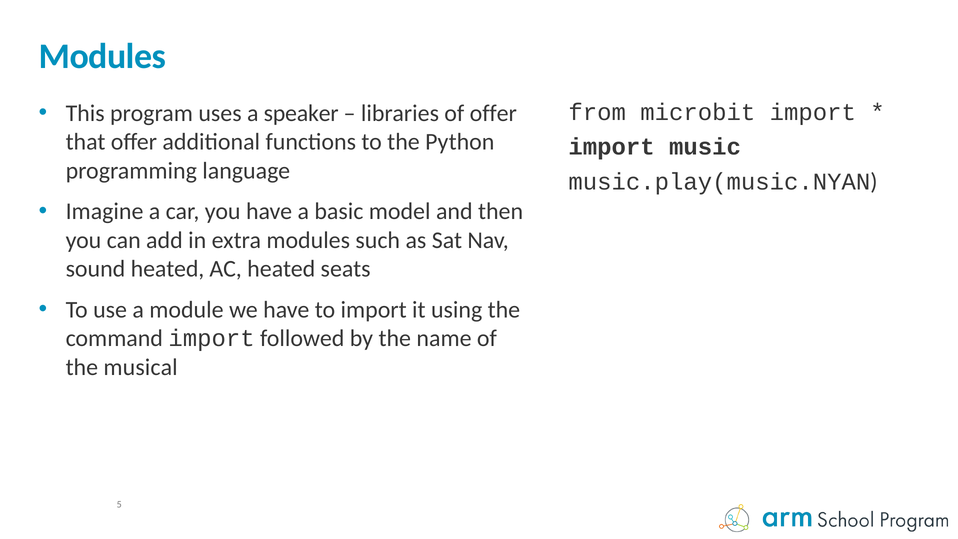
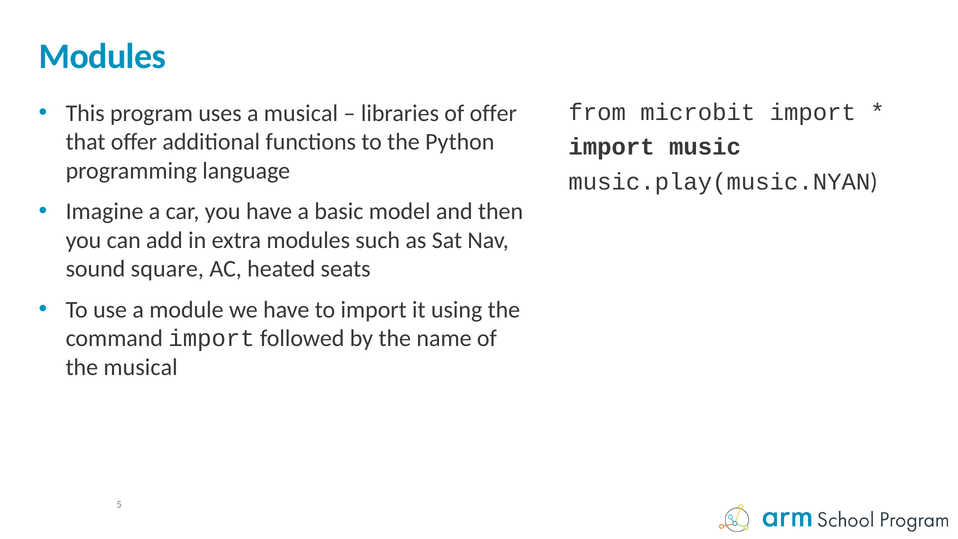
a speaker: speaker -> musical
sound heated: heated -> square
